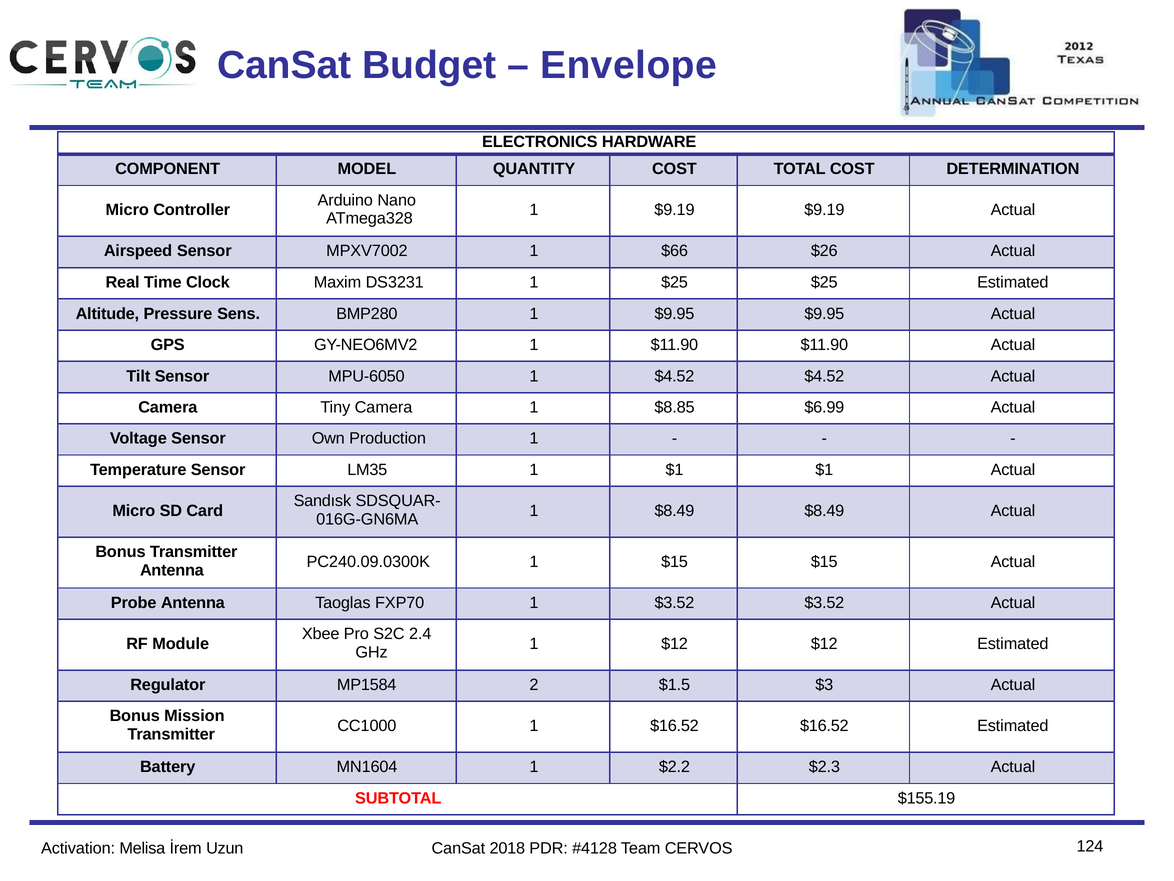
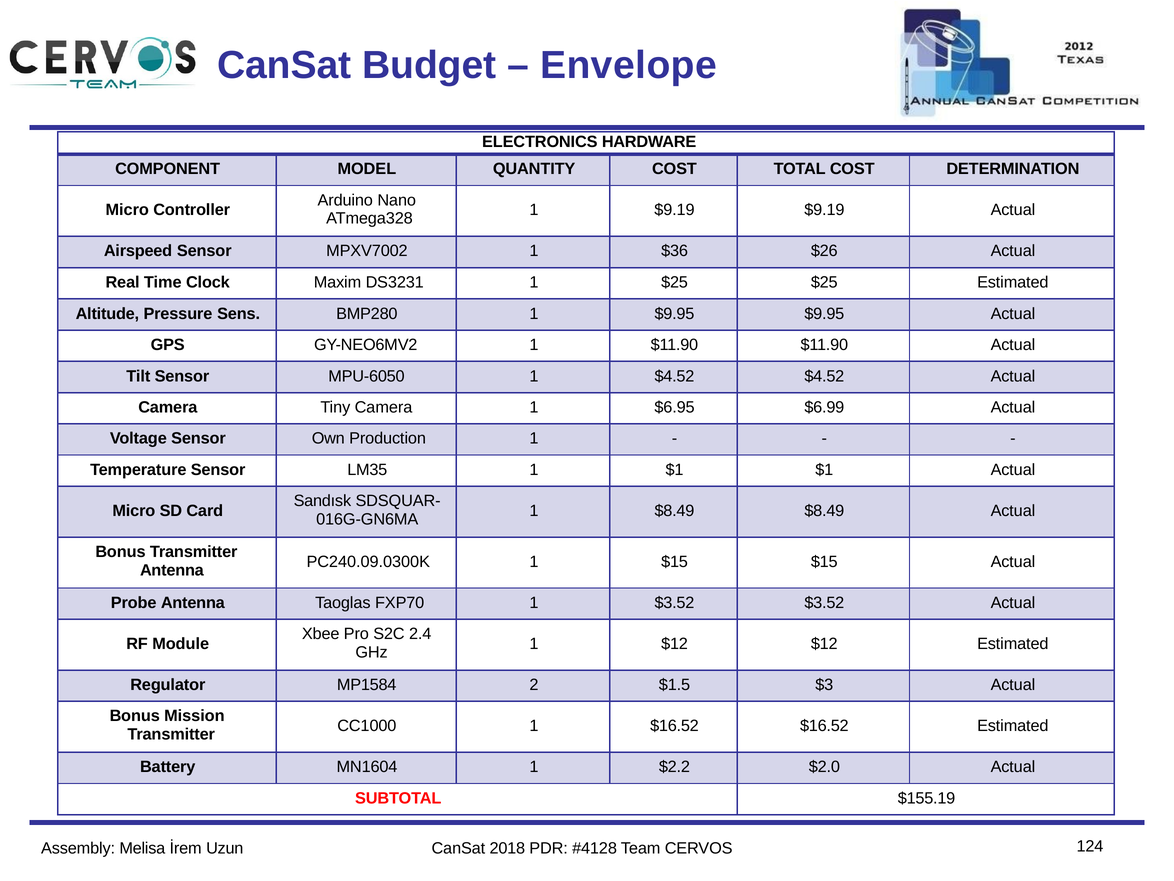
$66: $66 -> $36
$8.85: $8.85 -> $6.95
$2.3: $2.3 -> $2.0
Activation: Activation -> Assembly
